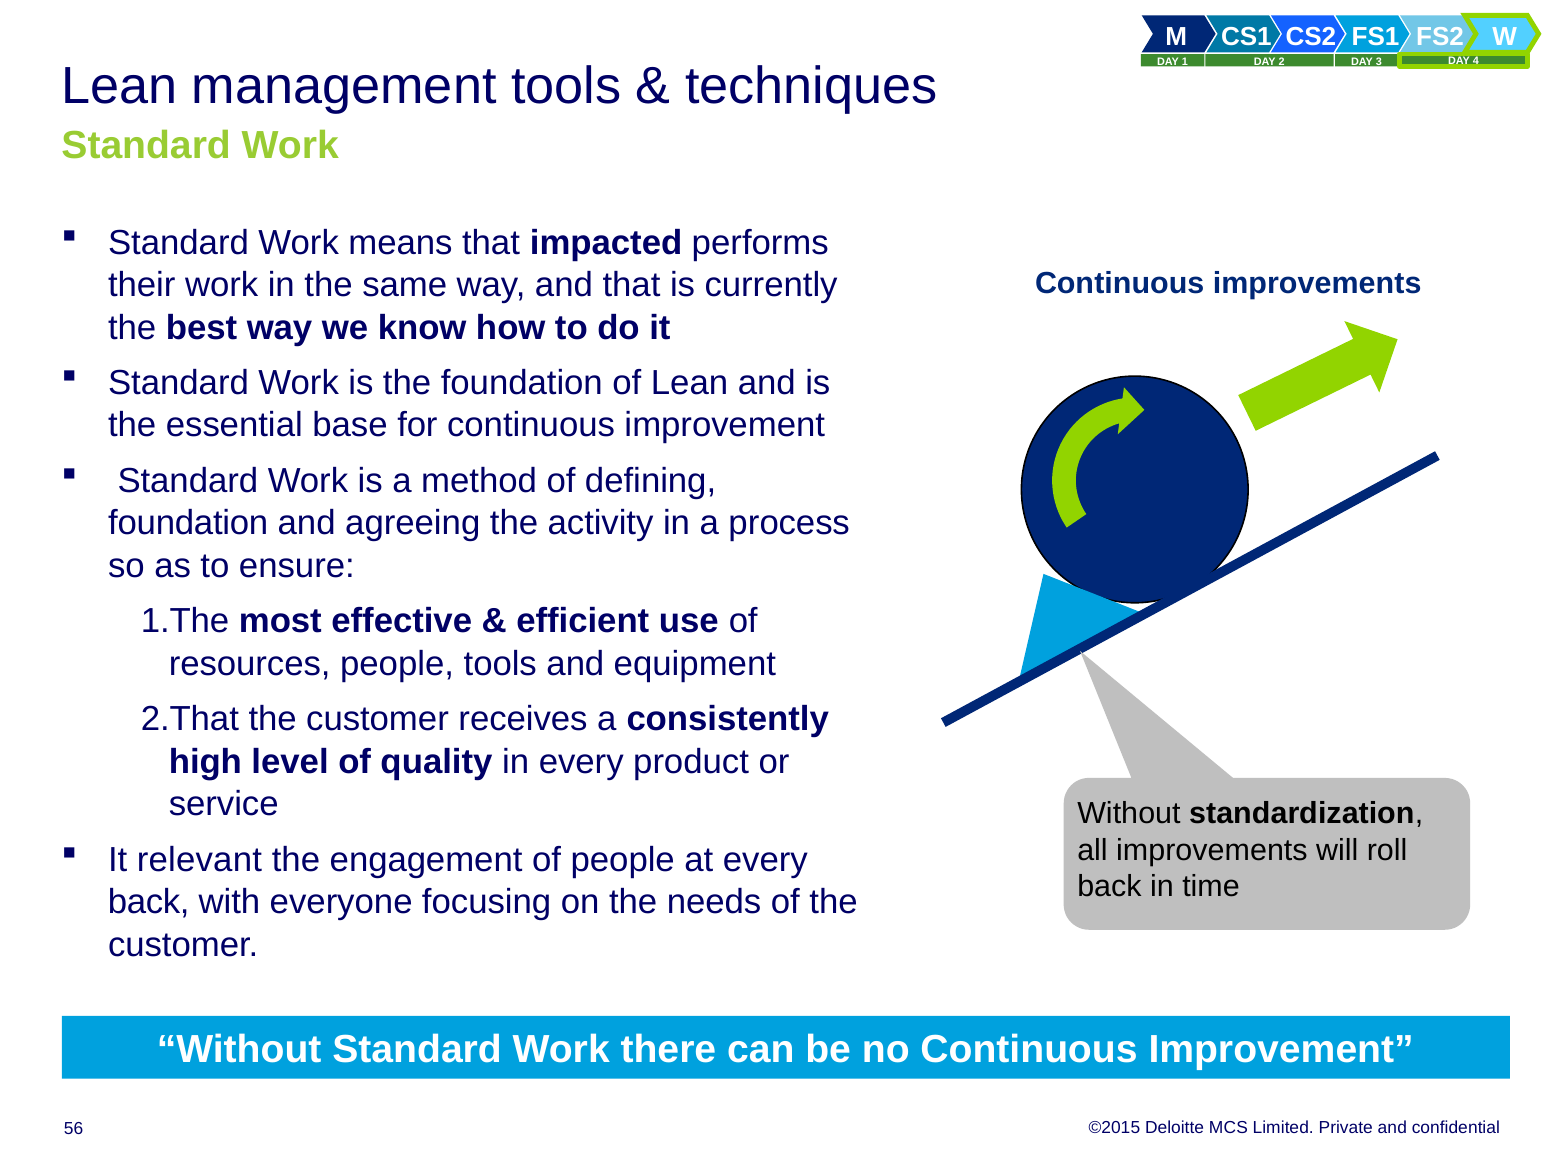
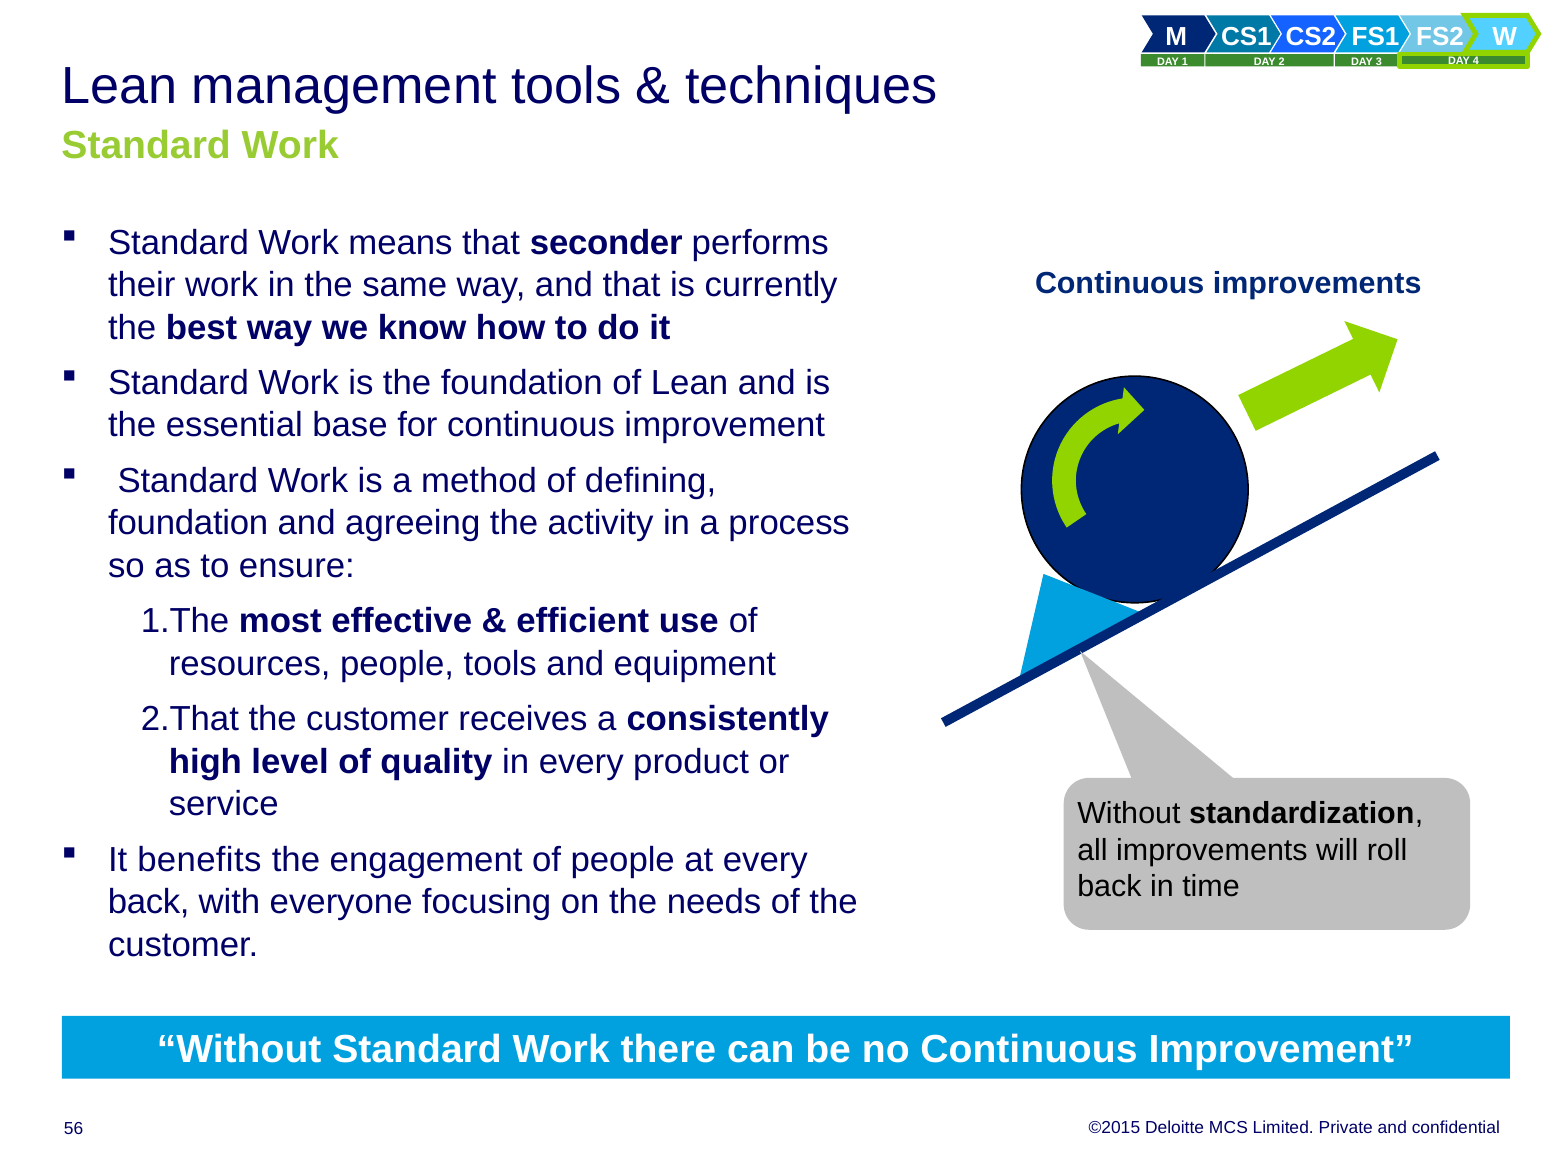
impacted: impacted -> seconder
relevant: relevant -> benefits
